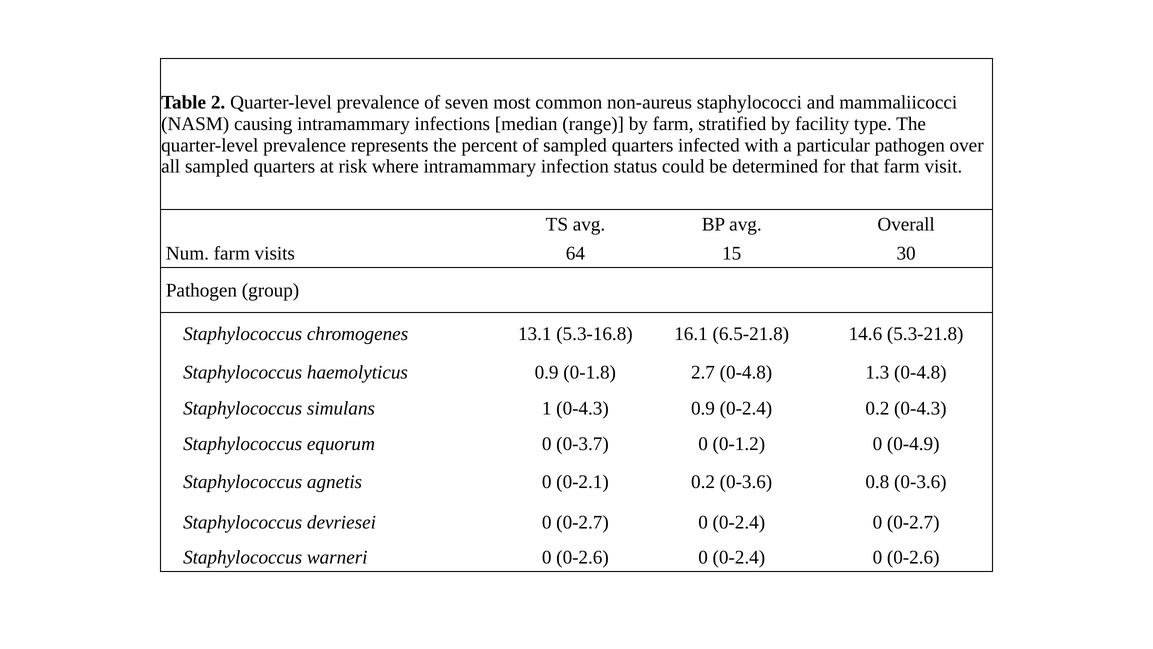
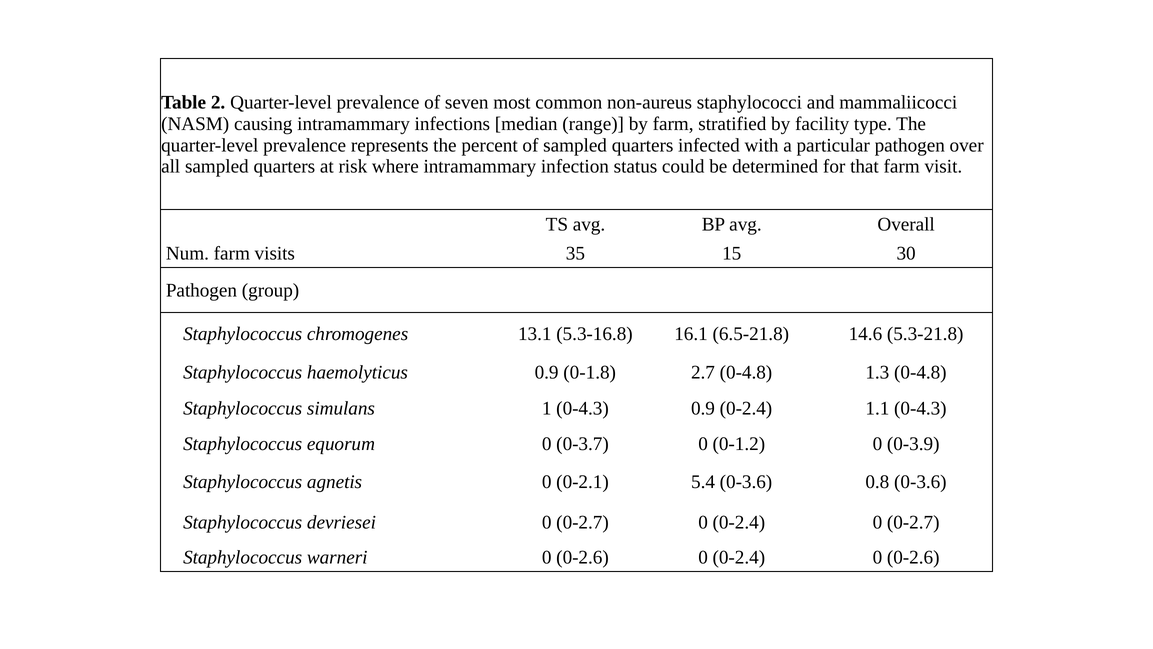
64: 64 -> 35
0-2.4 0.2: 0.2 -> 1.1
0-4.9: 0-4.9 -> 0-3.9
0-2.1 0.2: 0.2 -> 5.4
